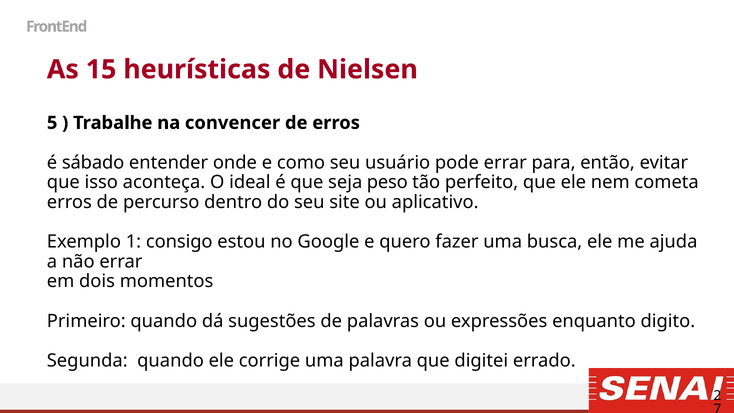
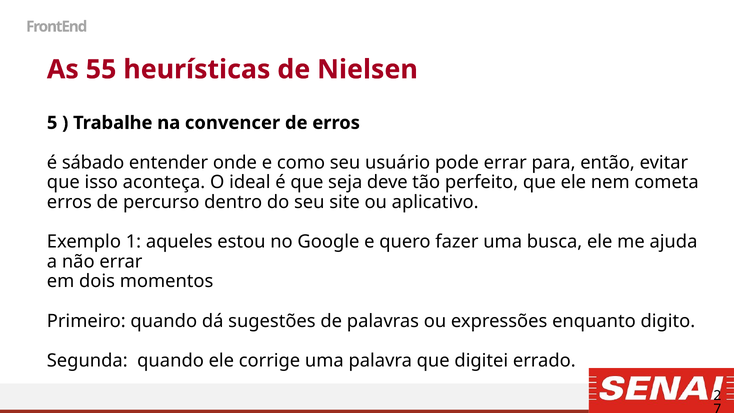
15: 15 -> 55
peso: peso -> deve
consigo: consigo -> aqueles
